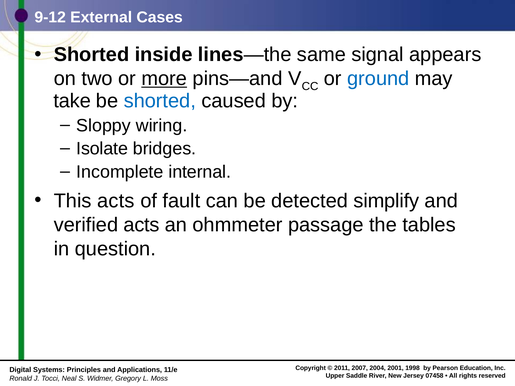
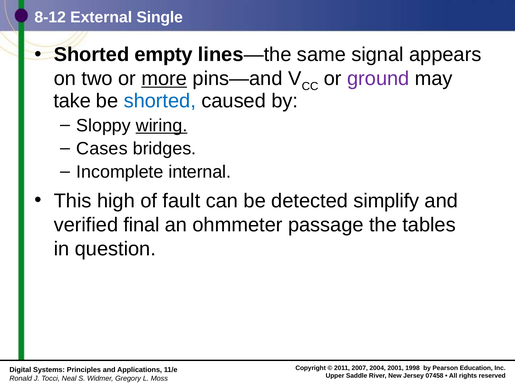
9-12: 9-12 -> 8-12
Cases: Cases -> Single
inside: inside -> empty
ground colour: blue -> purple
wiring underline: none -> present
Isolate: Isolate -> Cases
This acts: acts -> high
verified acts: acts -> final
